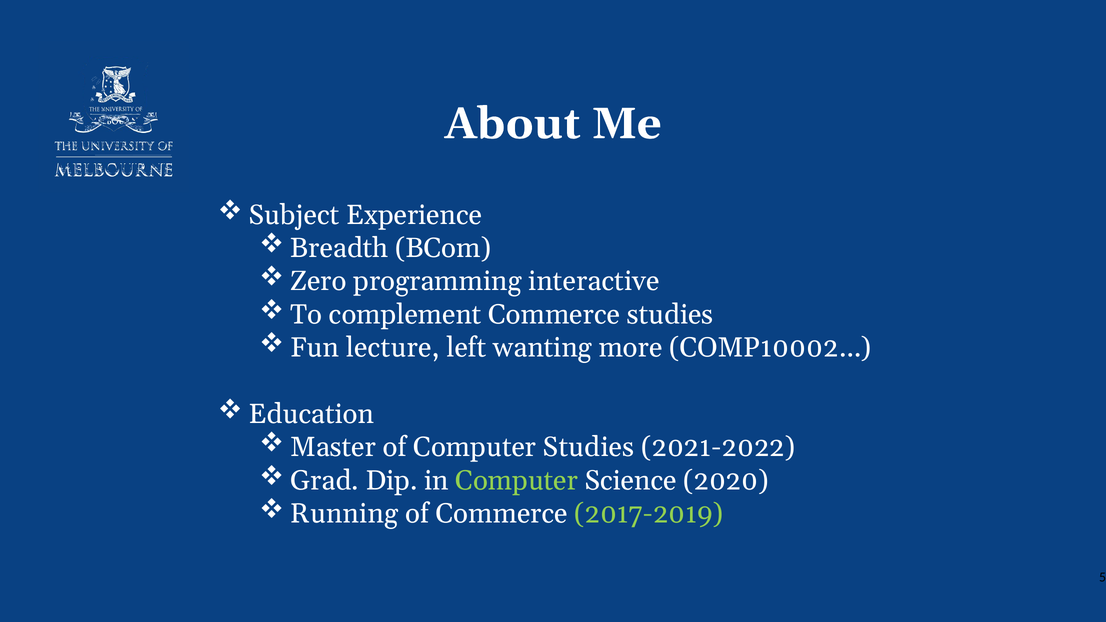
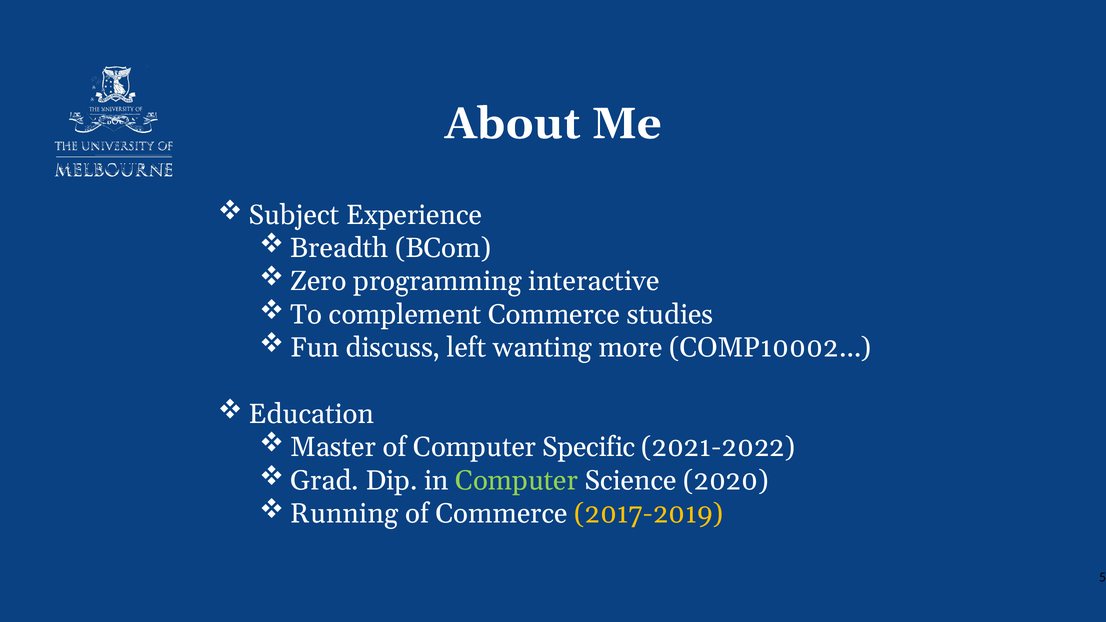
lecture: lecture -> discuss
Computer Studies: Studies -> Specific
2017-2019 colour: light green -> yellow
